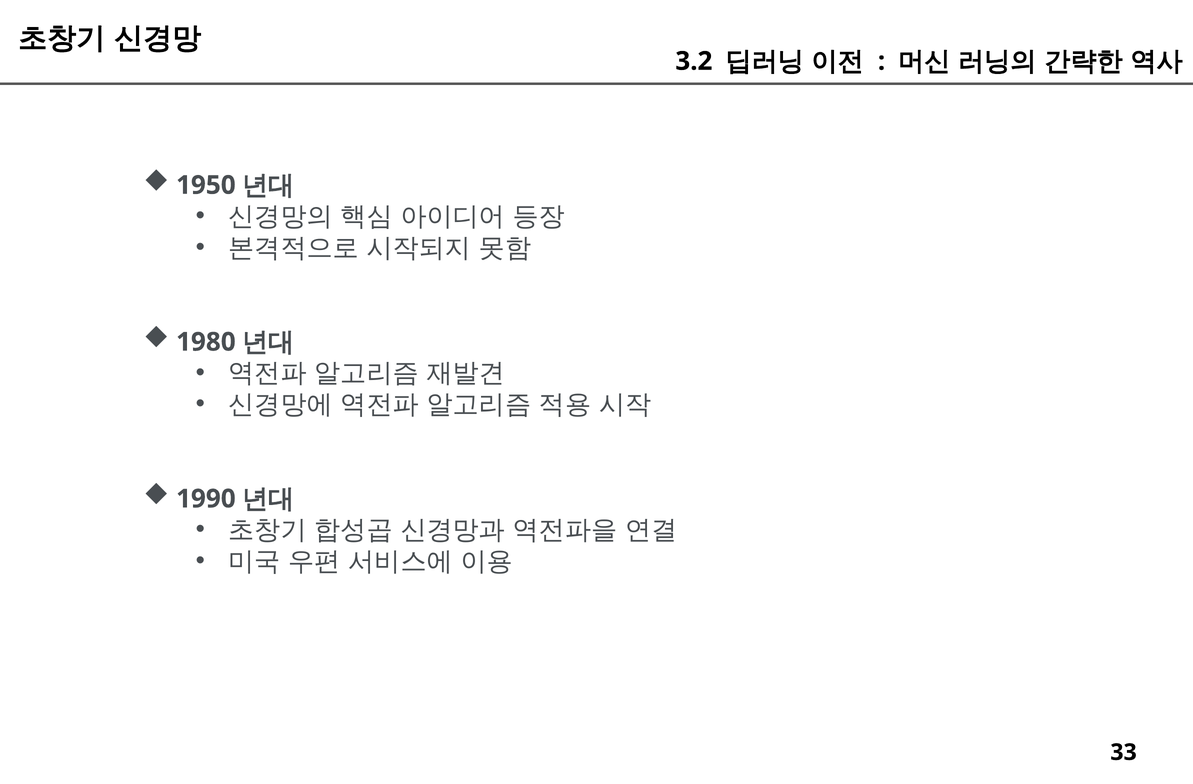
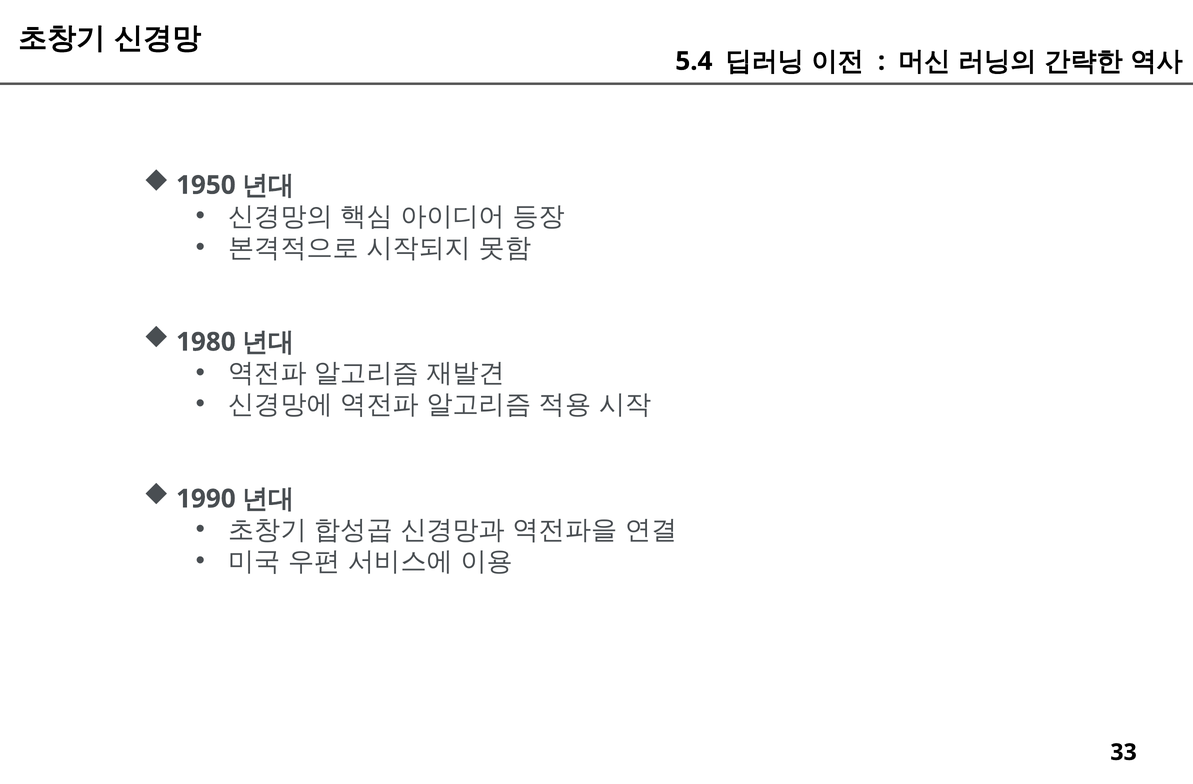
3.2: 3.2 -> 5.4
